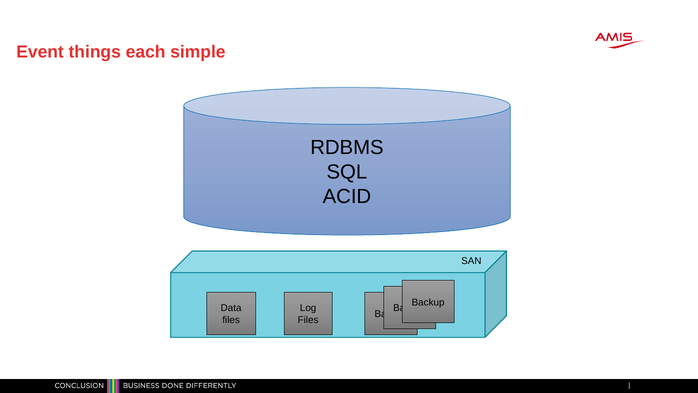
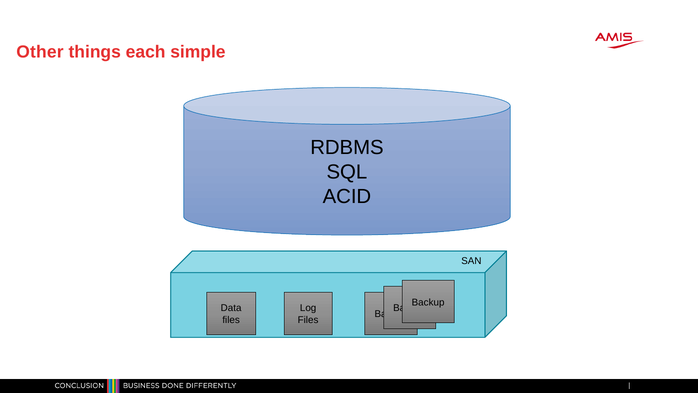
Event: Event -> Other
